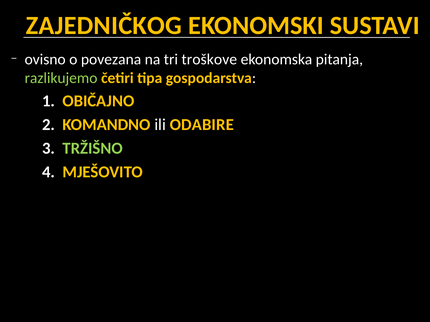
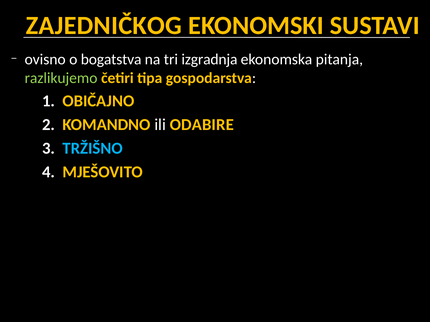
povezana: povezana -> bogatstva
troškove: troškove -> izgradnja
TRŽIŠNO colour: light green -> light blue
